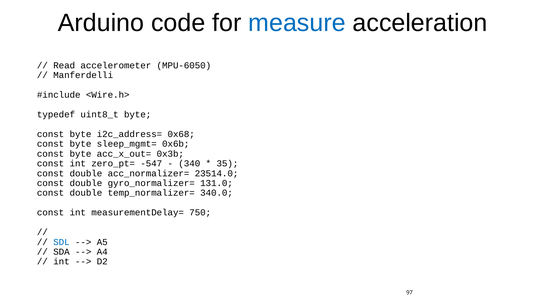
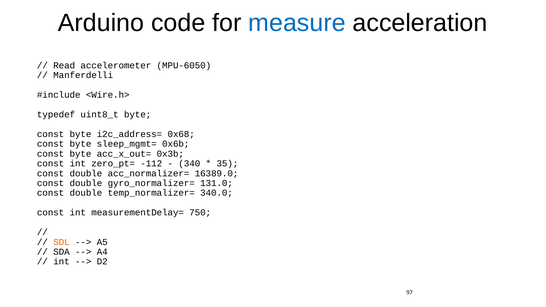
-547: -547 -> -112
23514.0: 23514.0 -> 16389.0
SDL colour: blue -> orange
